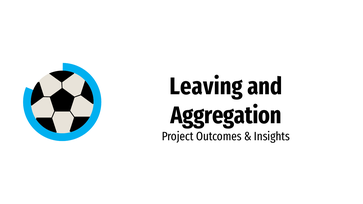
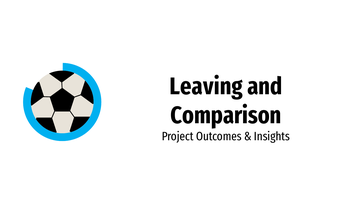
Aggregation: Aggregation -> Comparison
